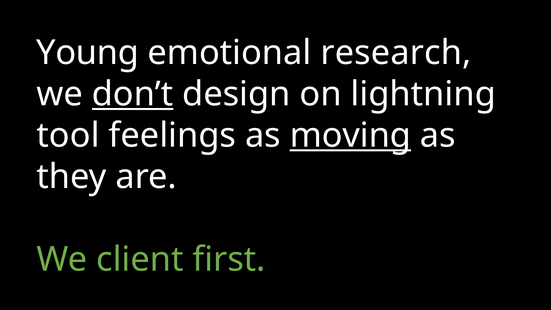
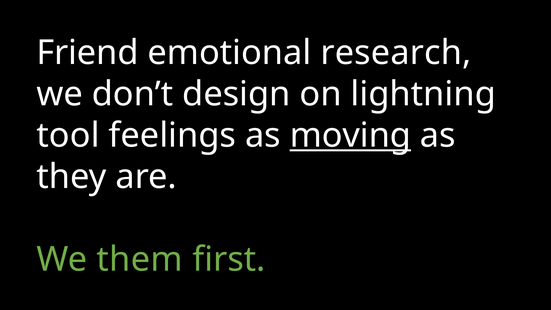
Young: Young -> Friend
don’t underline: present -> none
client: client -> them
